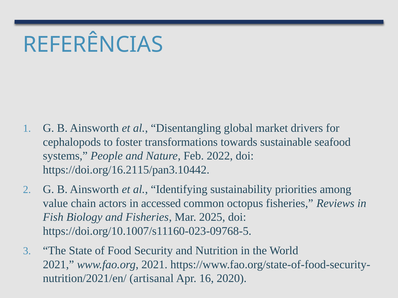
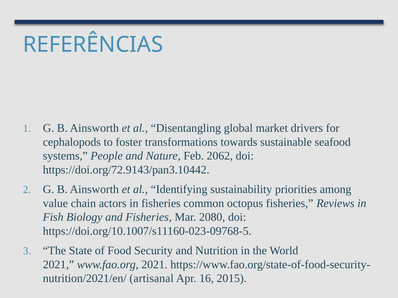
2022: 2022 -> 2062
https://doi.org/16.2115/pan3.10442: https://doi.org/16.2115/pan3.10442 -> https://doi.org/72.9143/pan3.10442
in accessed: accessed -> fisheries
2025: 2025 -> 2080
2020: 2020 -> 2015
